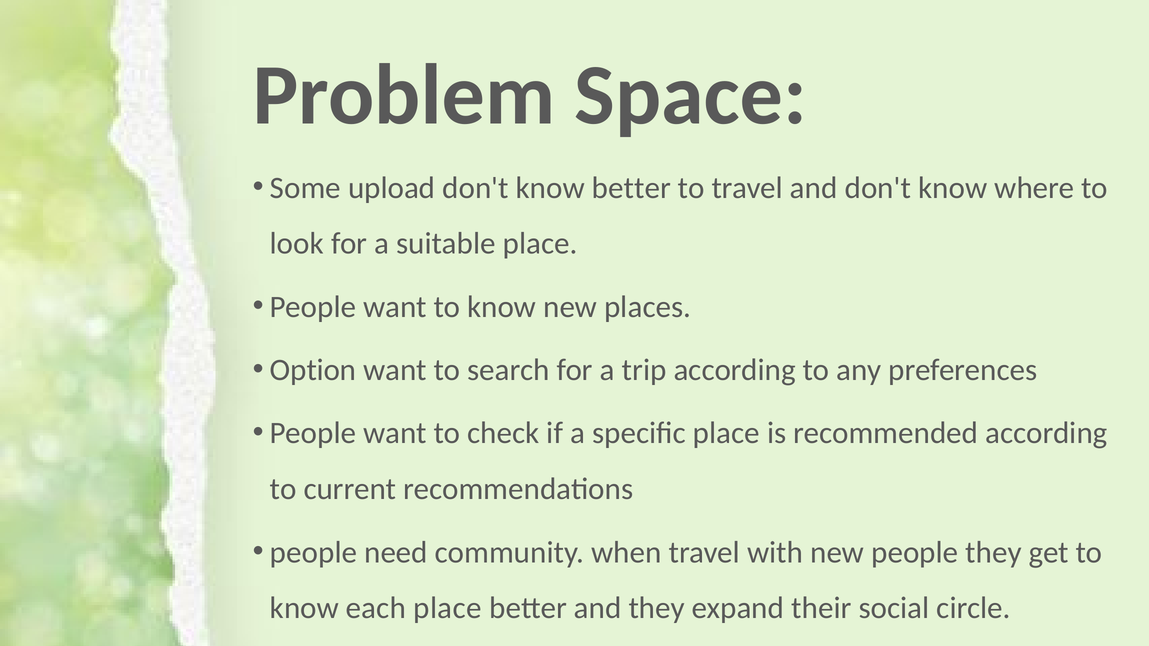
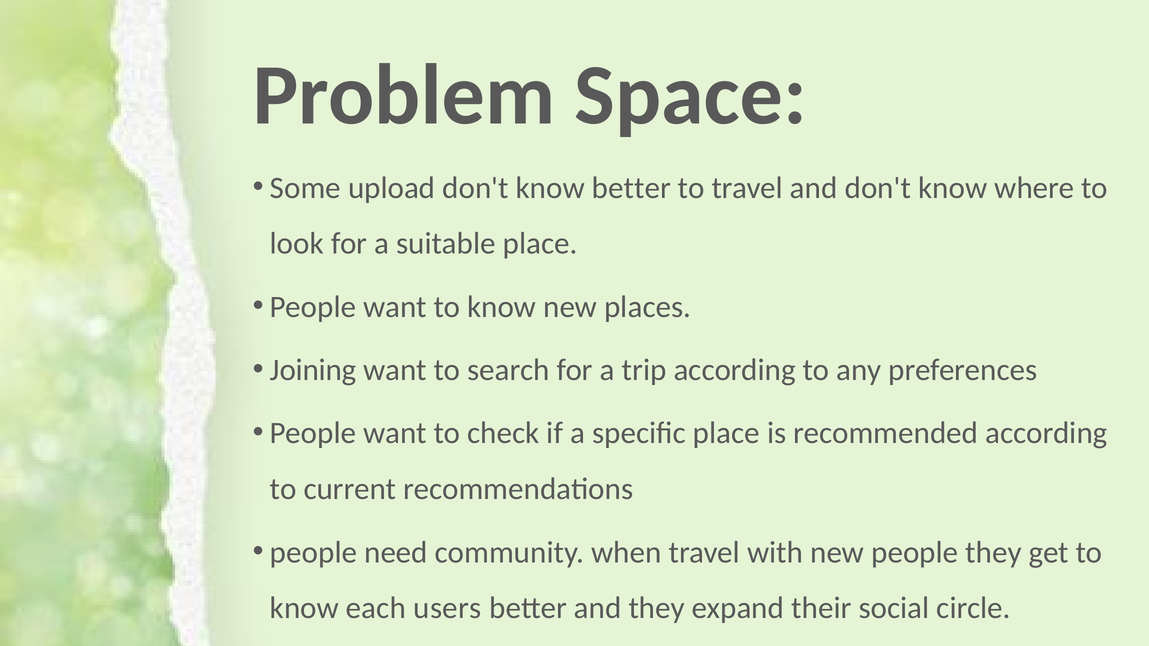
Option: Option -> Joining
each place: place -> users
